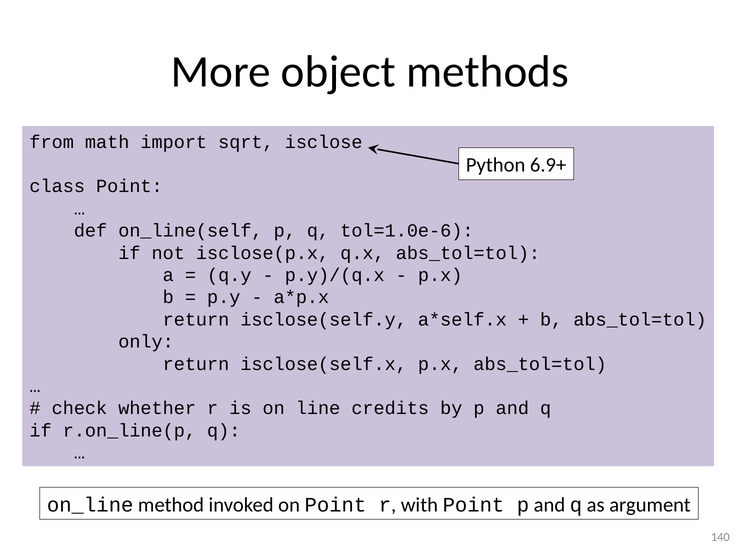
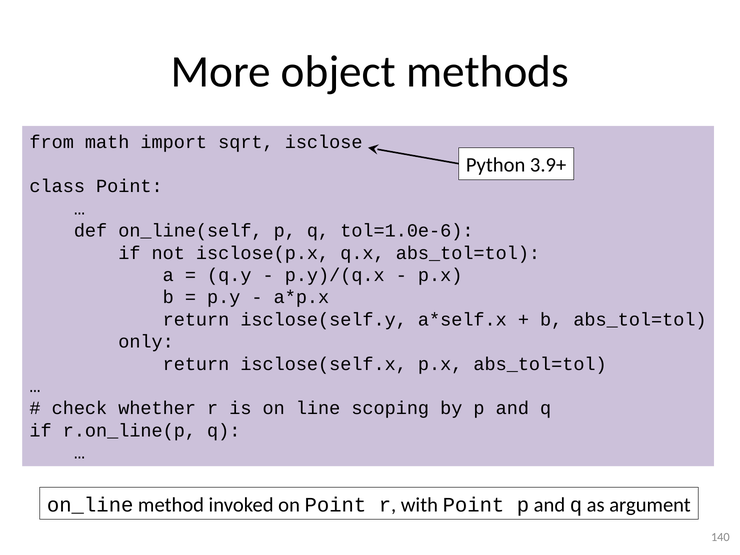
6.9+: 6.9+ -> 3.9+
credits: credits -> scoping
